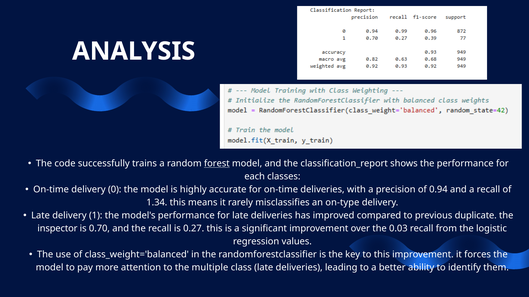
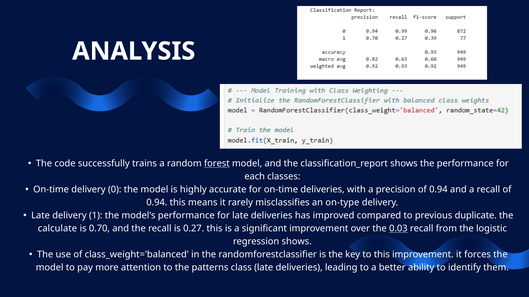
1.34 at (157, 203): 1.34 -> 0.94
inspector: inspector -> calculate
0.03 underline: none -> present
regression values: values -> shows
multiple: multiple -> patterns
